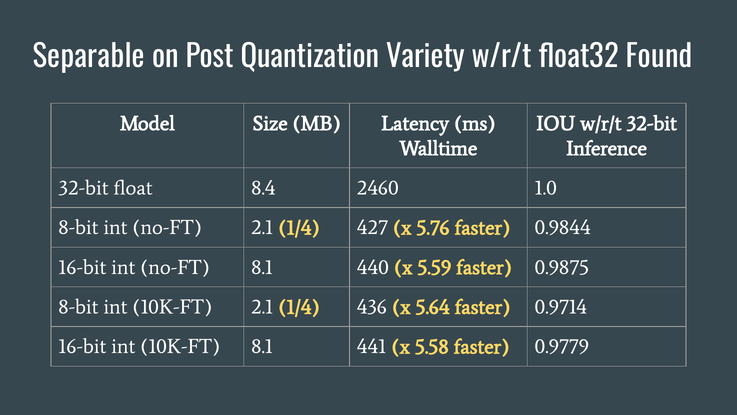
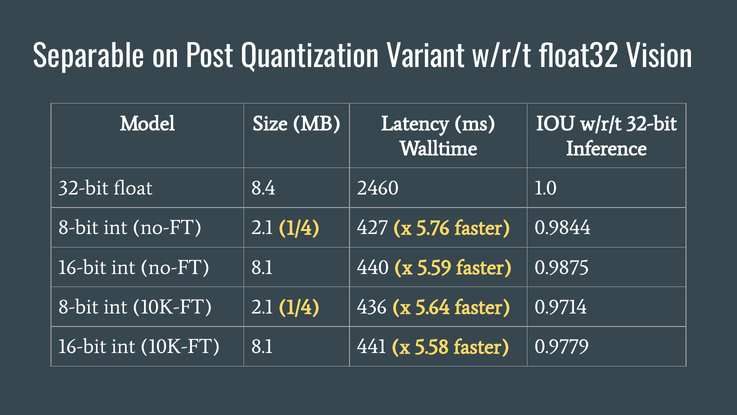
Variety: Variety -> Variant
Found: Found -> Vision
